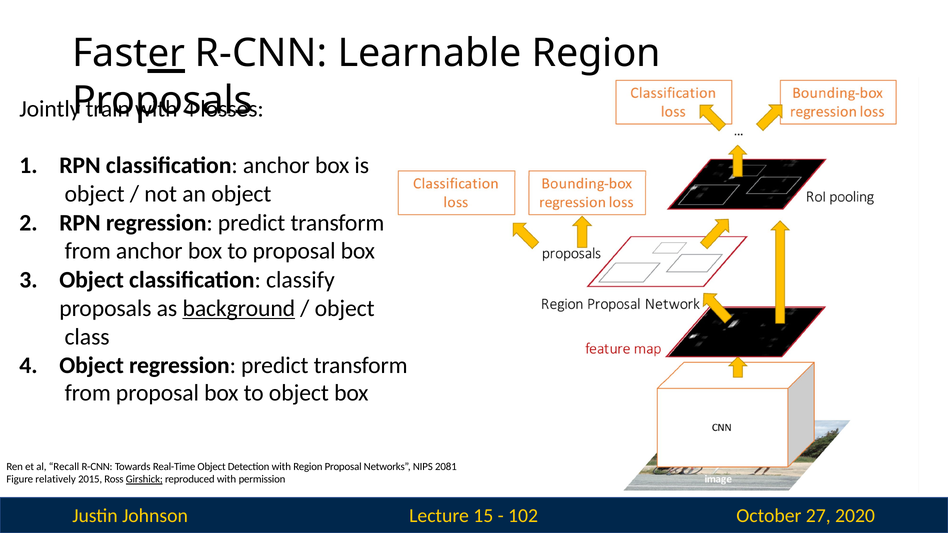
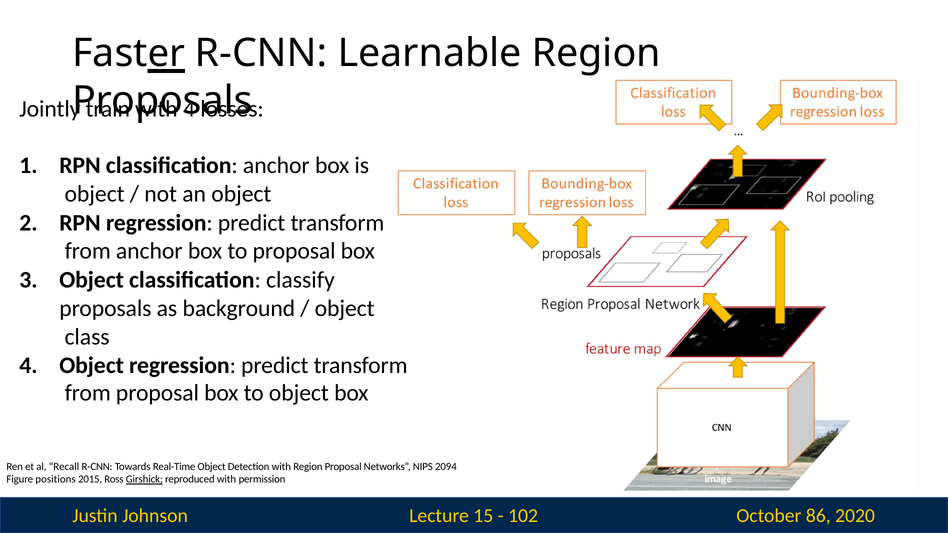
background underline: present -> none
2081: 2081 -> 2094
relatively: relatively -> positions
27: 27 -> 86
